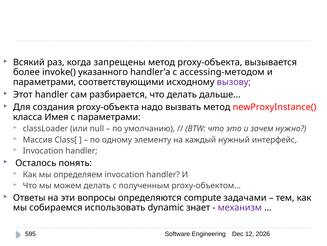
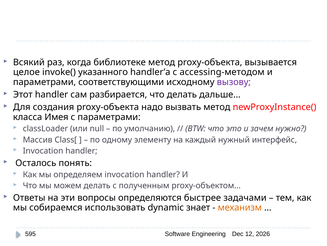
запрещены: запрещены -> библиотеке
более: более -> целое
compute: compute -> быстрее
механизм colour: purple -> orange
